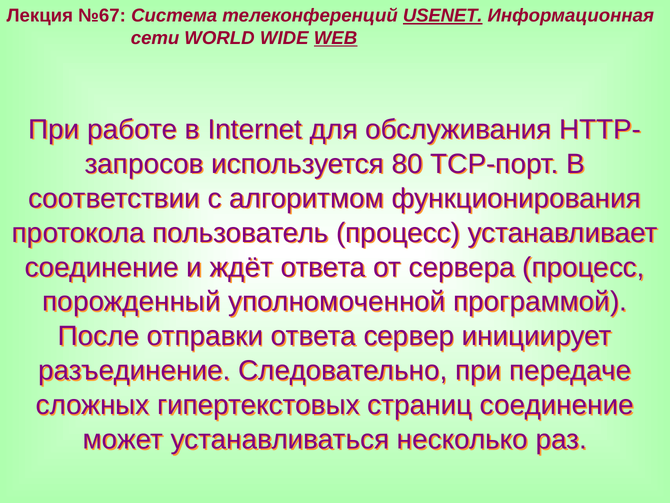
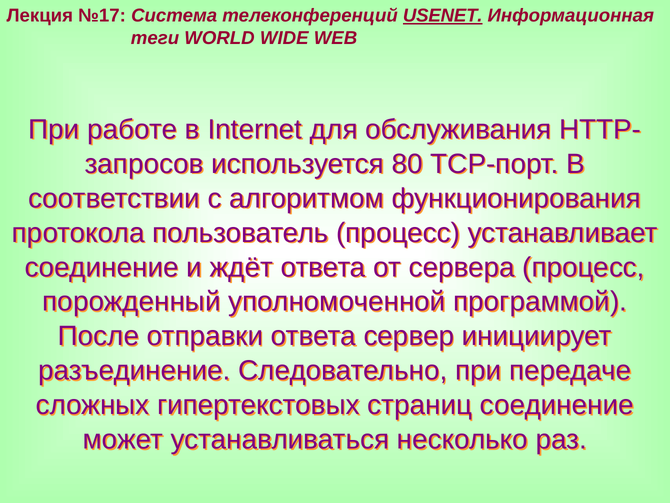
№67: №67 -> №17
сети: сети -> теги
WEB underline: present -> none
